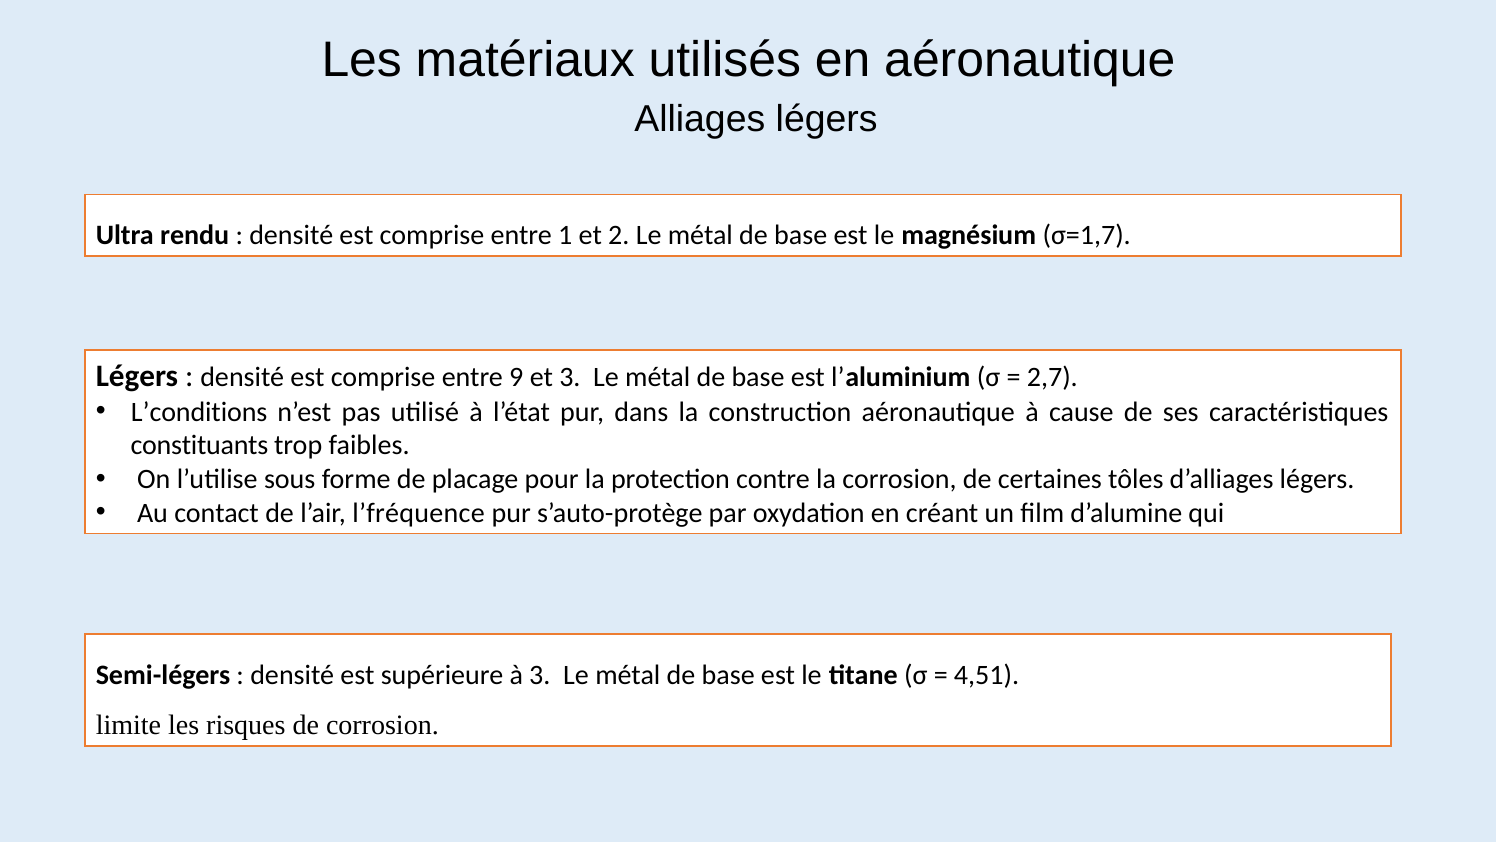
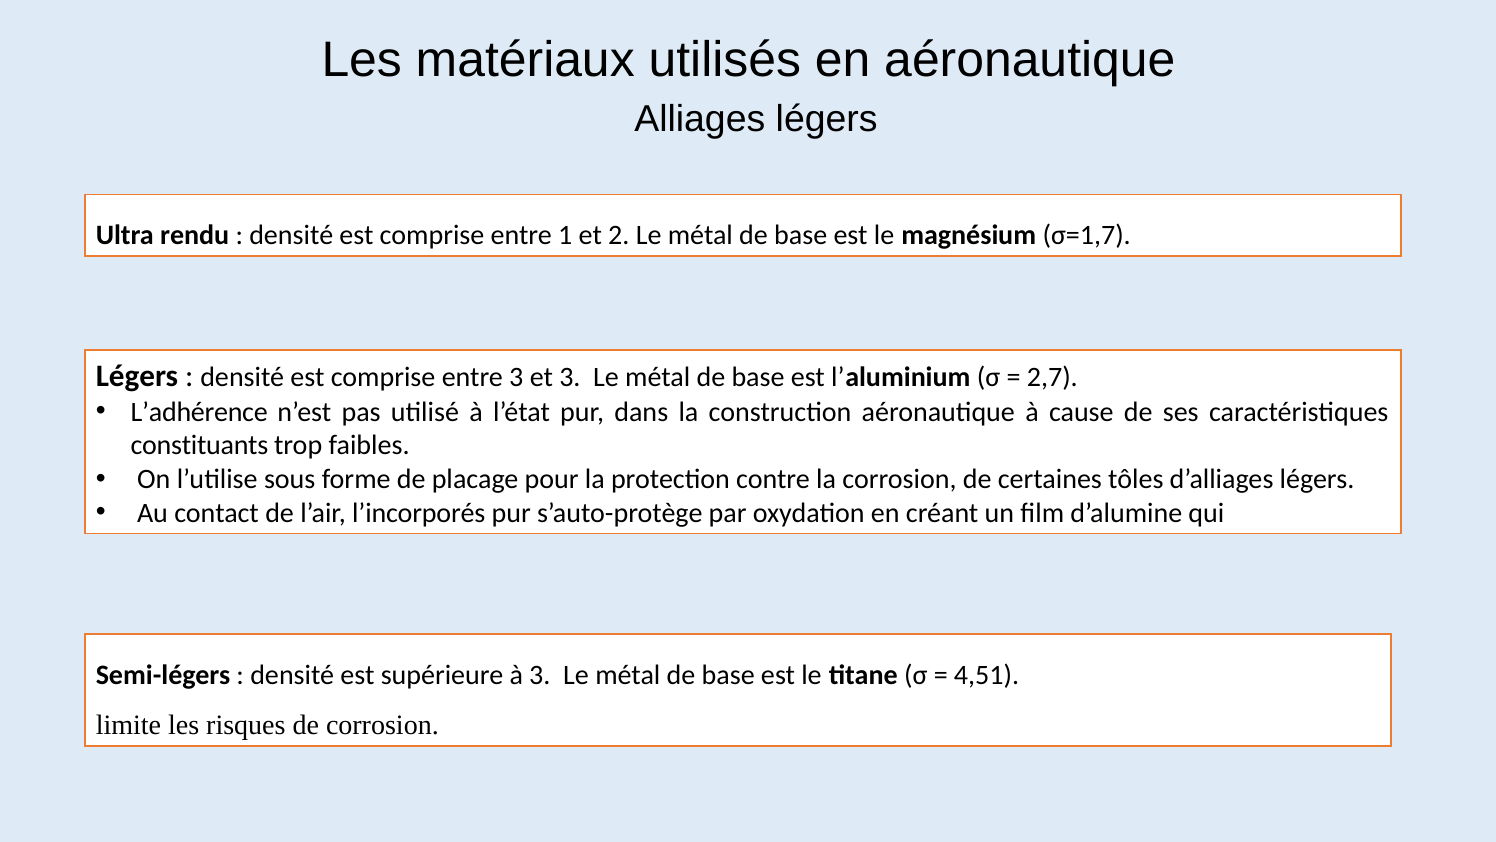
entre 9: 9 -> 3
L’conditions: L’conditions -> L’adhérence
l’fréquence: l’fréquence -> l’incorporés
